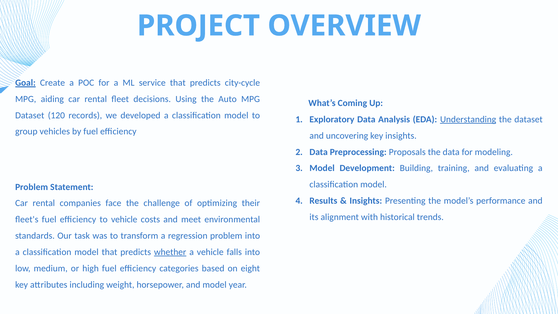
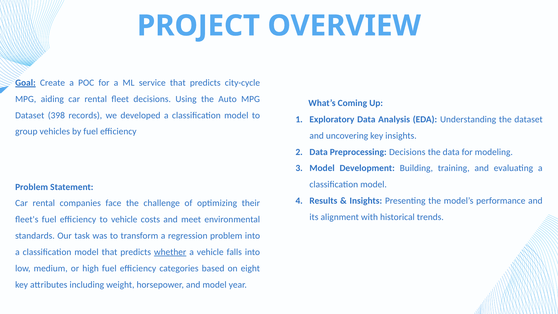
120: 120 -> 398
Understanding underline: present -> none
Preprocessing Proposals: Proposals -> Decisions
